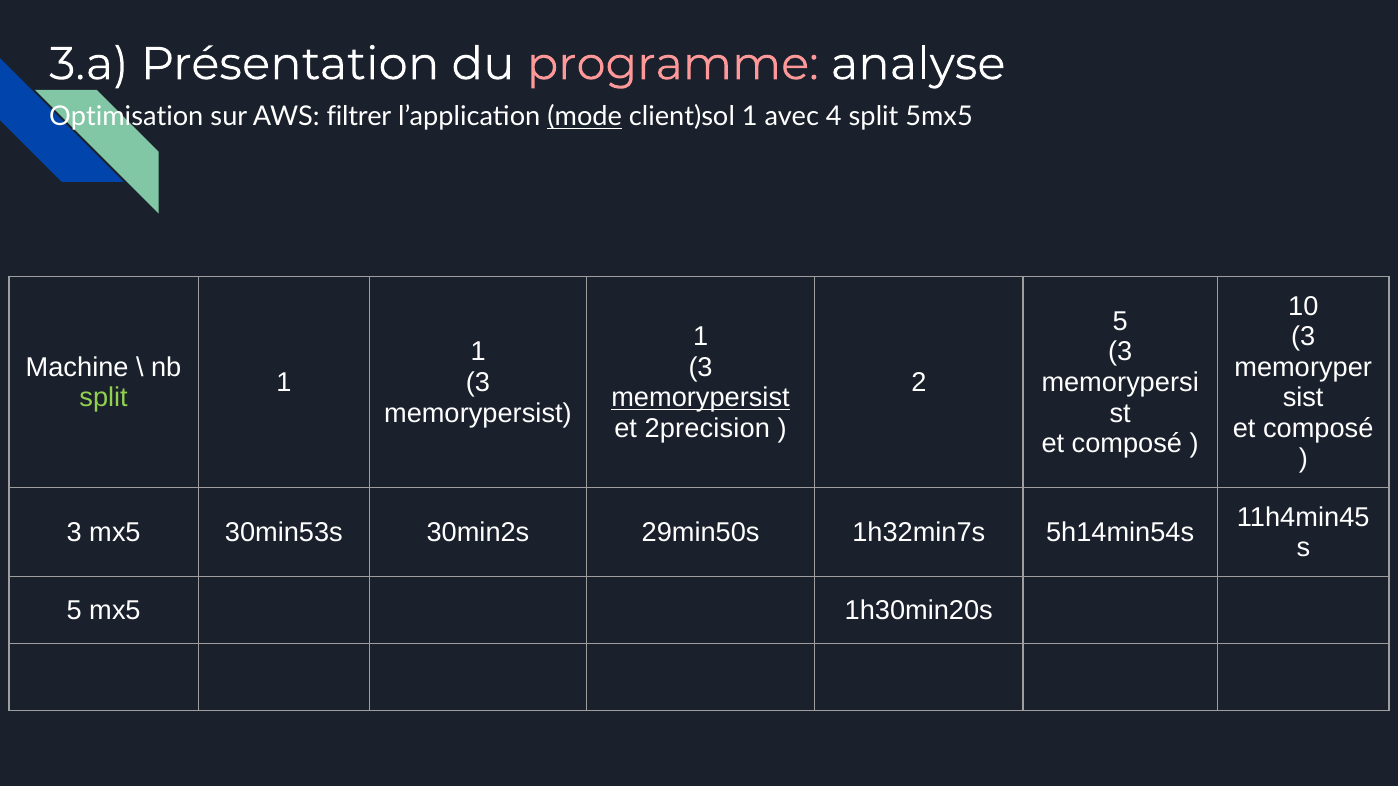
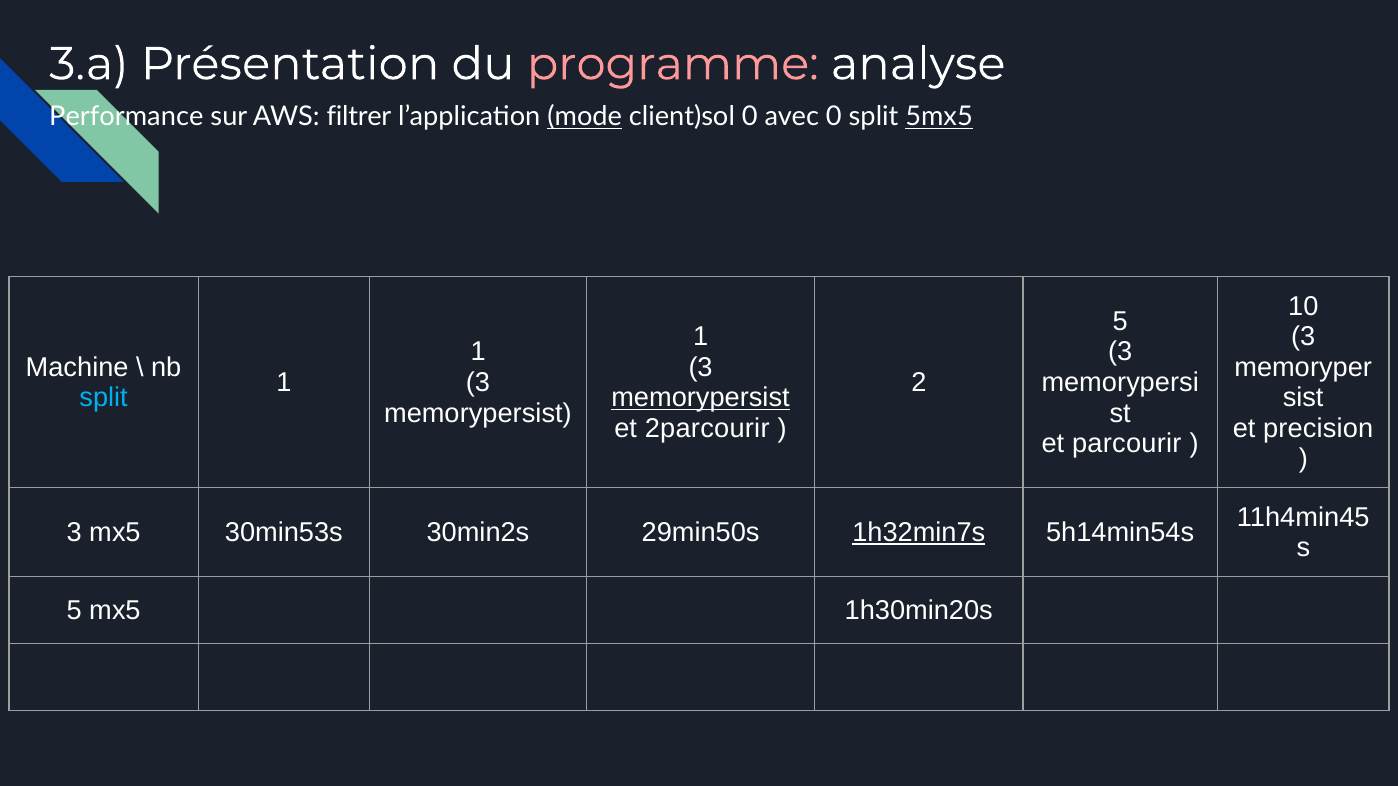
Optimisation: Optimisation -> Performance
client)sol 1: 1 -> 0
avec 4: 4 -> 0
5mx5 underline: none -> present
split at (104, 398) colour: light green -> light blue
2precision: 2precision -> 2parcourir
composé at (1318, 429): composé -> precision
composé at (1127, 444): composé -> parcourir
1h32min7s underline: none -> present
